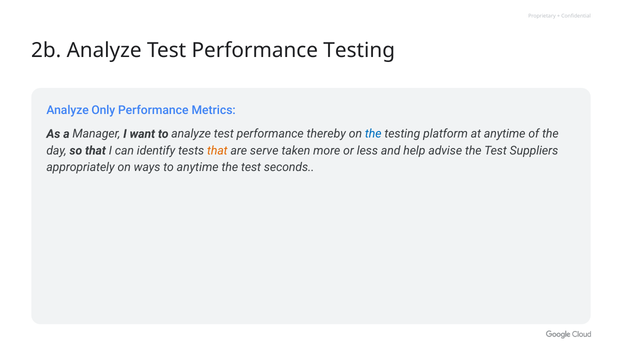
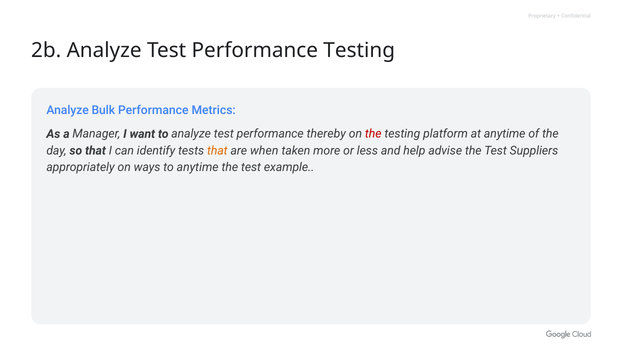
Only: Only -> Bulk
the at (373, 134) colour: blue -> red
serve: serve -> when
seconds: seconds -> example
